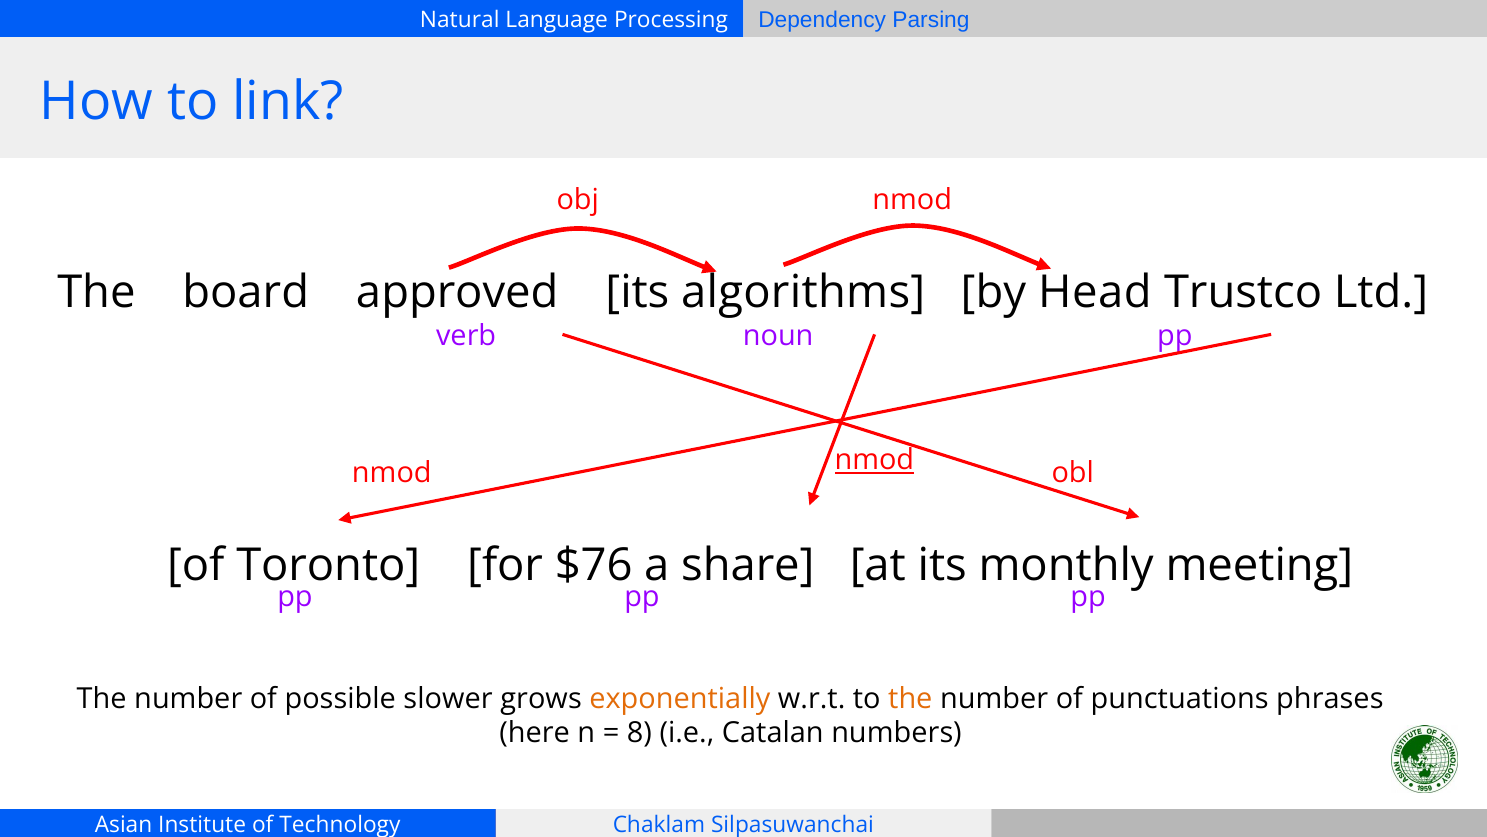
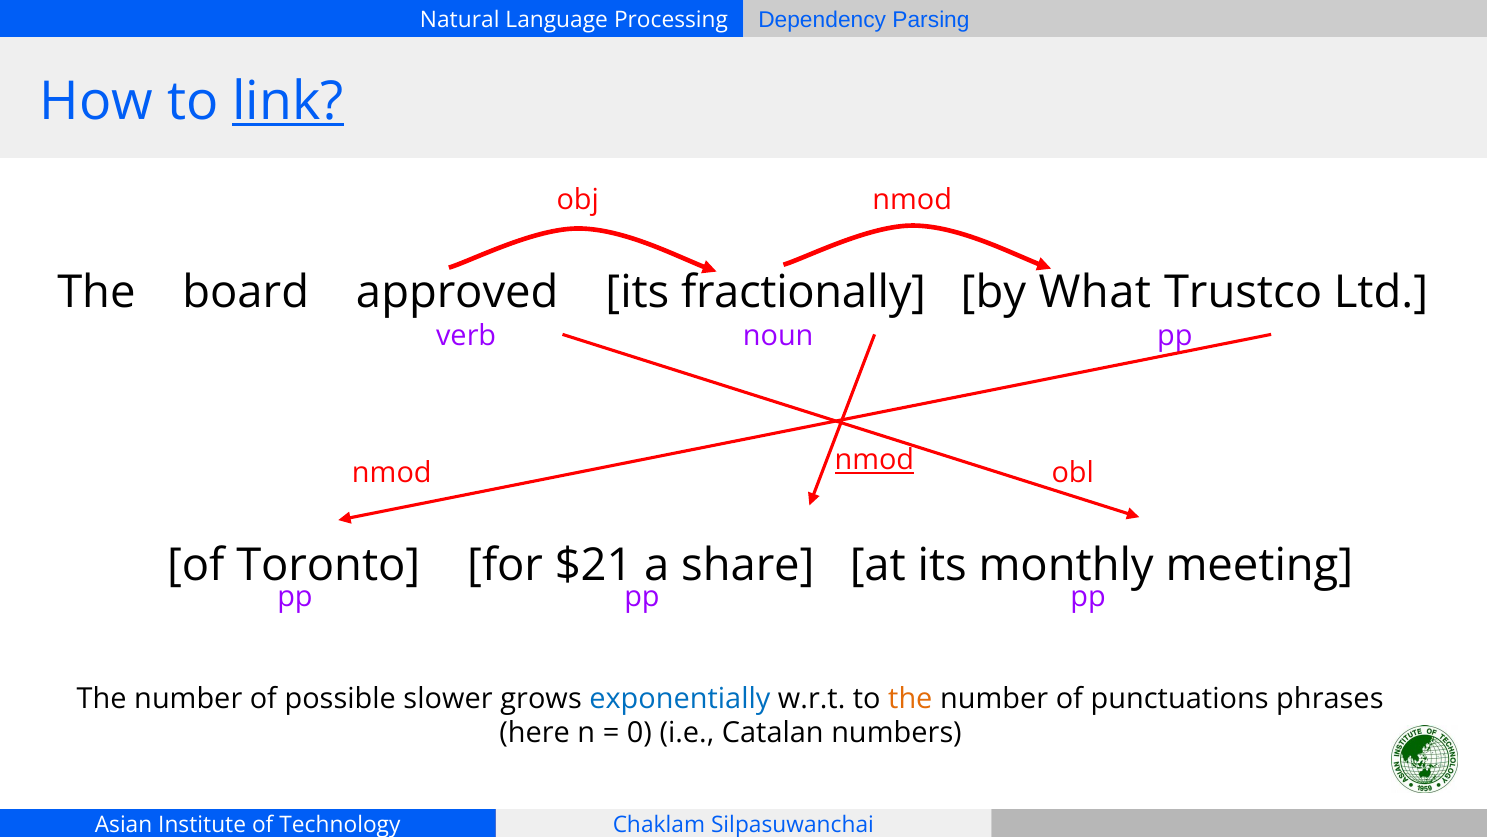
link underline: none -> present
algorithms: algorithms -> fractionally
Head: Head -> What
$76: $76 -> $21
exponentially colour: orange -> blue
8: 8 -> 0
